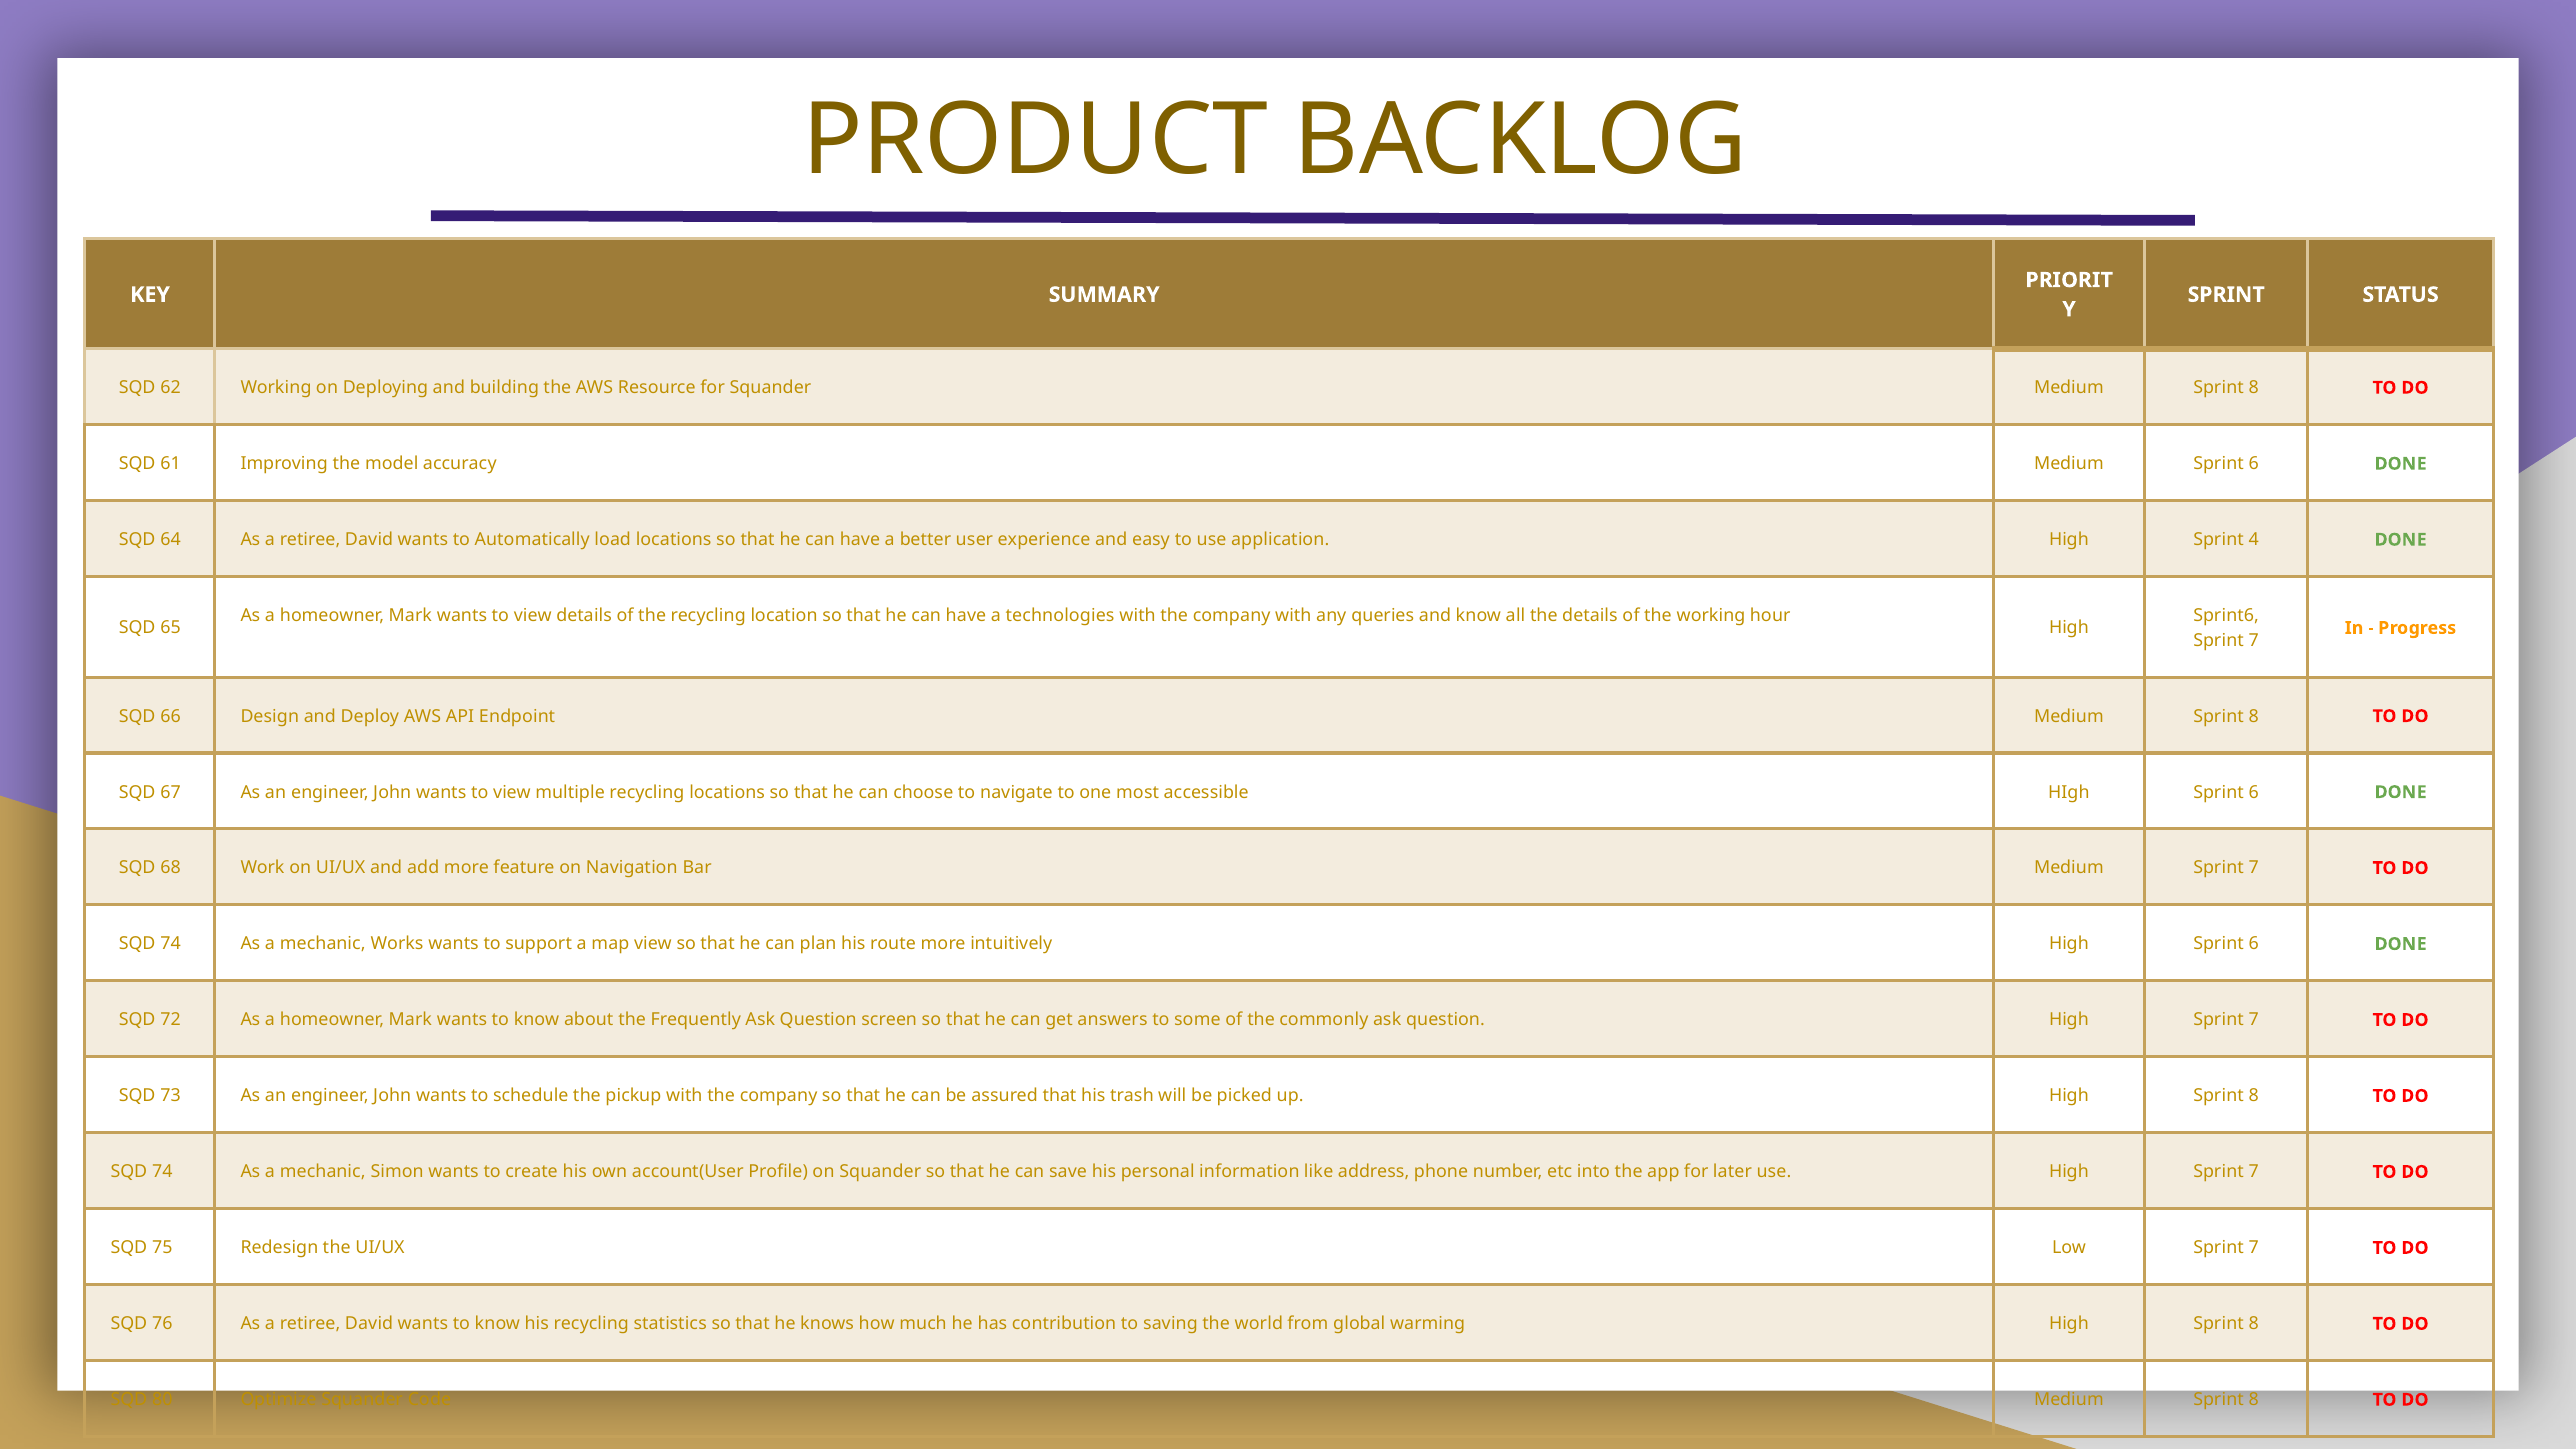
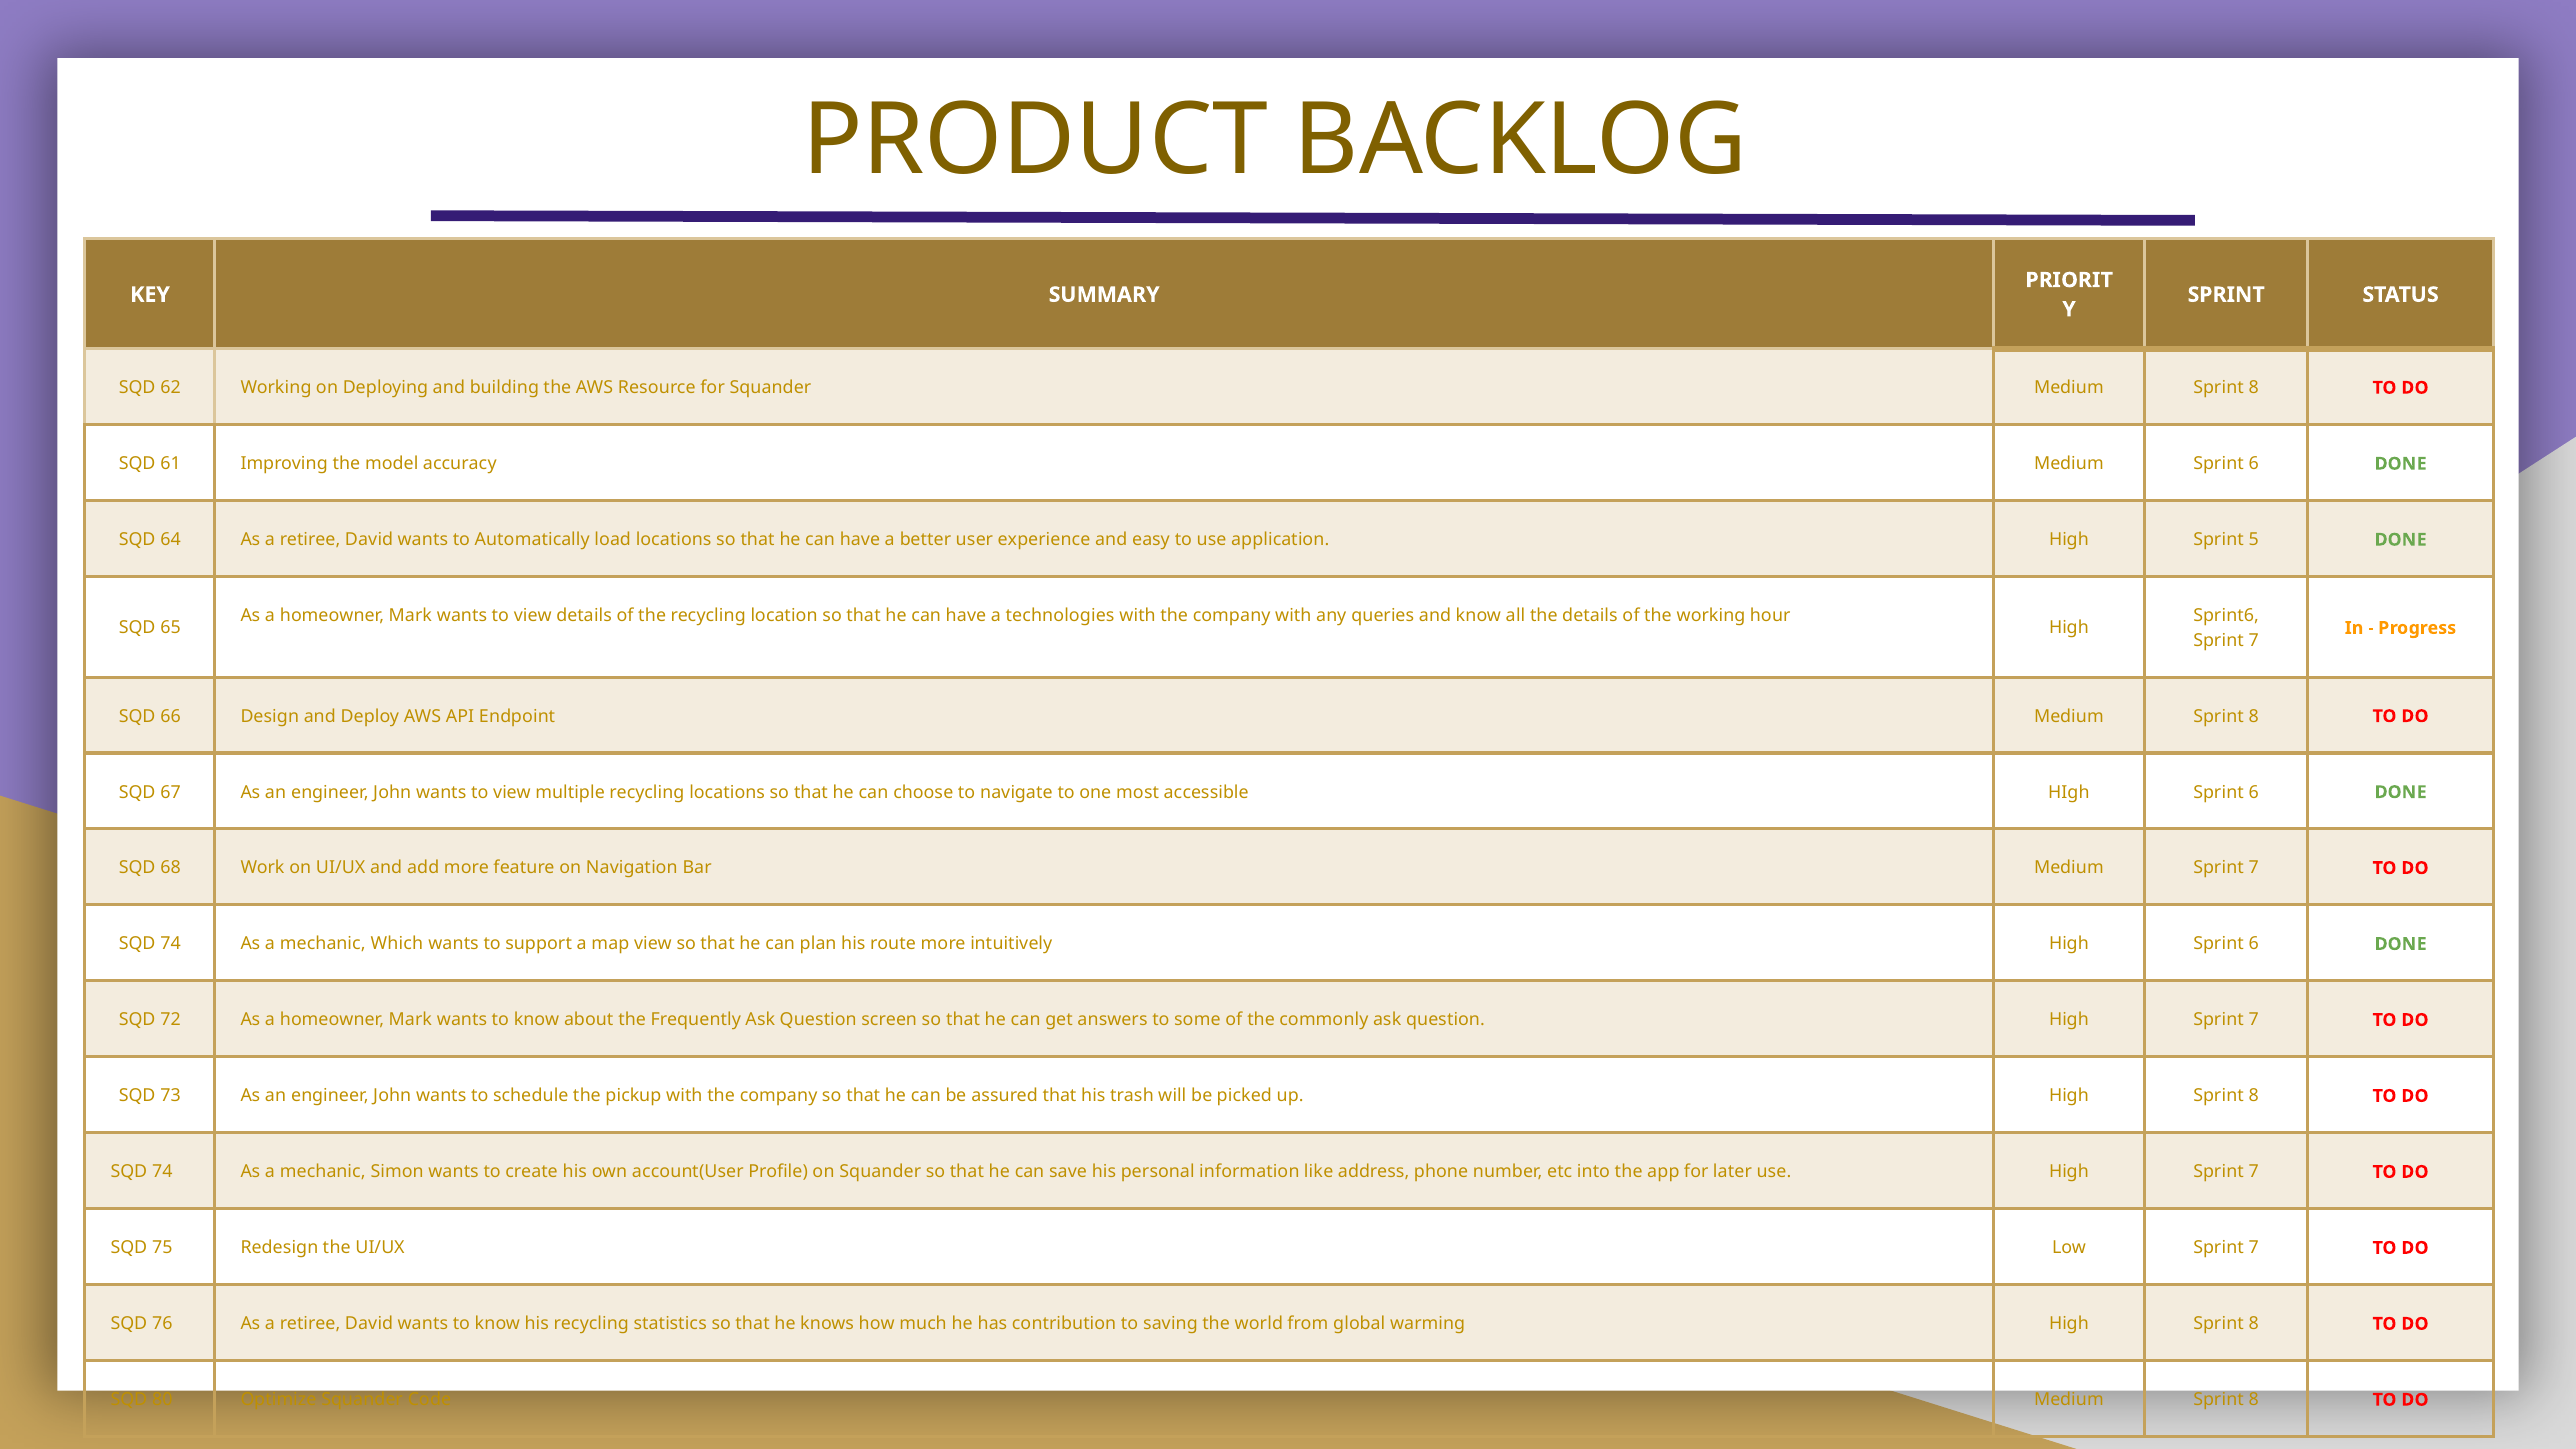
4: 4 -> 5
Works: Works -> Which
